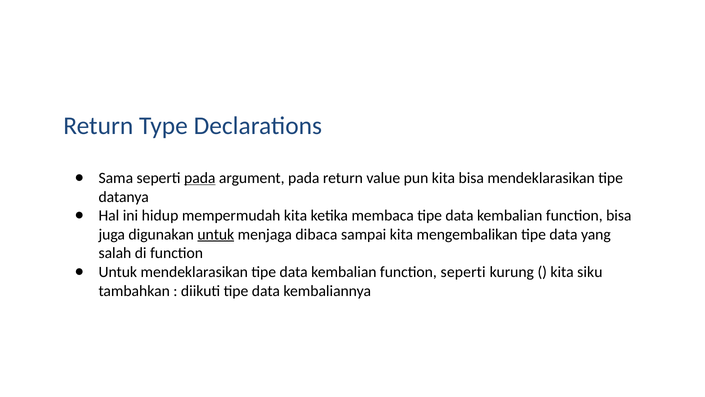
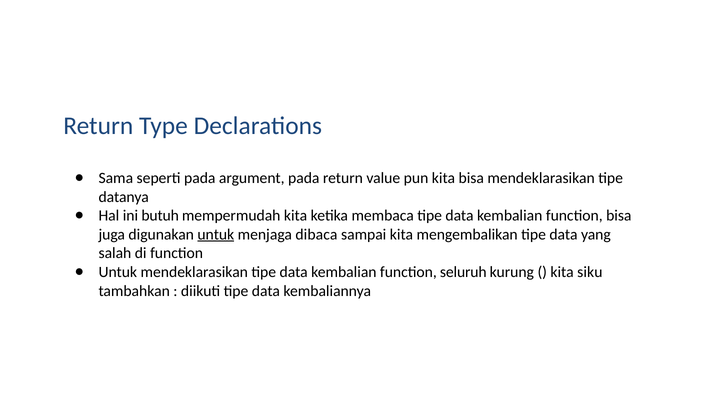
pada at (200, 178) underline: present -> none
hidup: hidup -> butuh
function seperti: seperti -> seluruh
